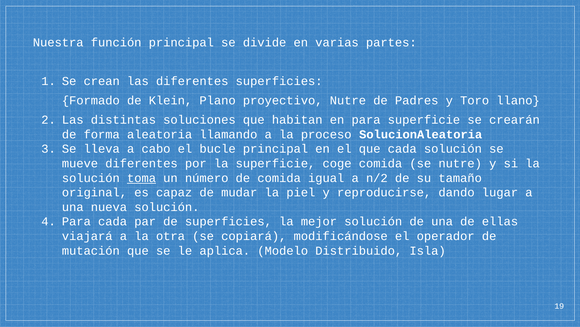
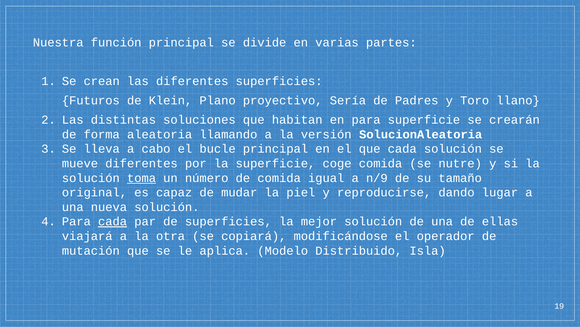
Formado: Formado -> Futuros
proyectivo Nutre: Nutre -> Sería
proceso: proceso -> versión
n/2: n/2 -> n/9
cada at (113, 221) underline: none -> present
